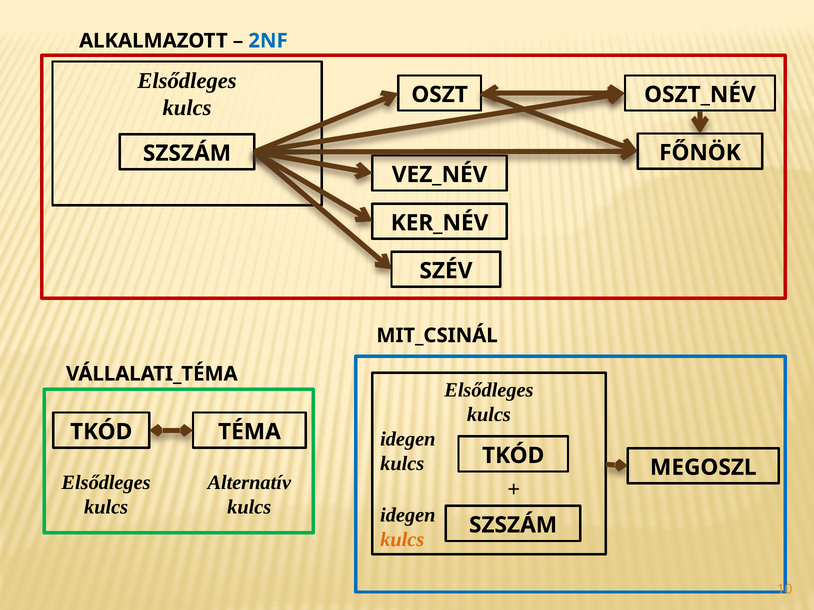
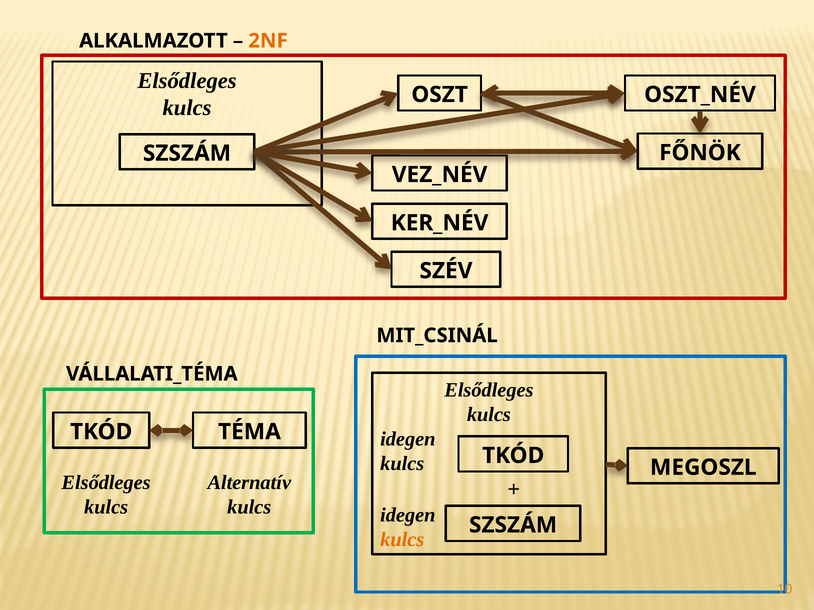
2NF colour: blue -> orange
